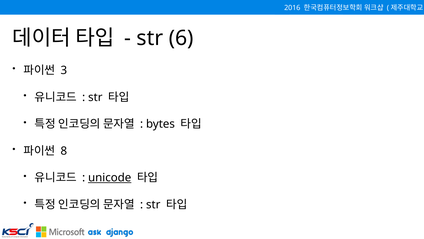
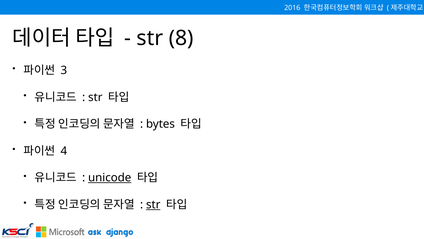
6: 6 -> 8
8: 8 -> 4
str at (153, 204) underline: none -> present
